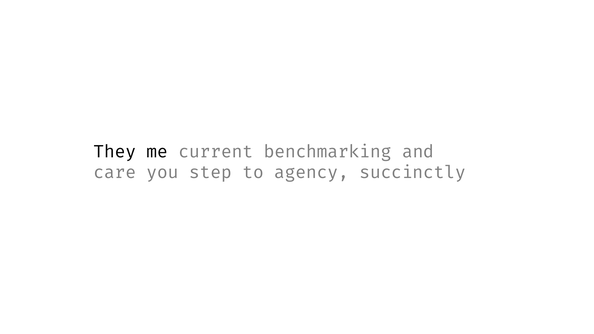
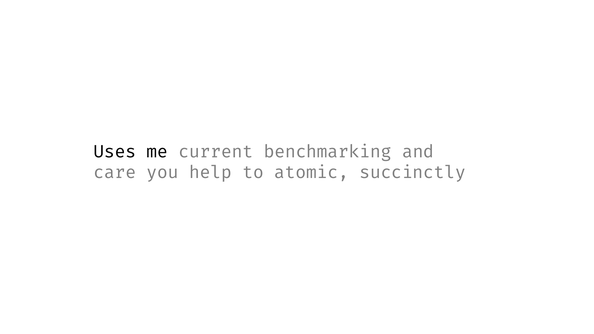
They: They -> Uses
step: step -> help
agency: agency -> atomic
